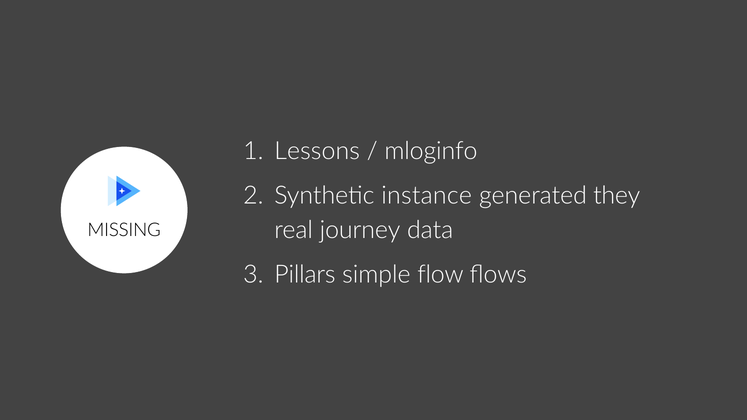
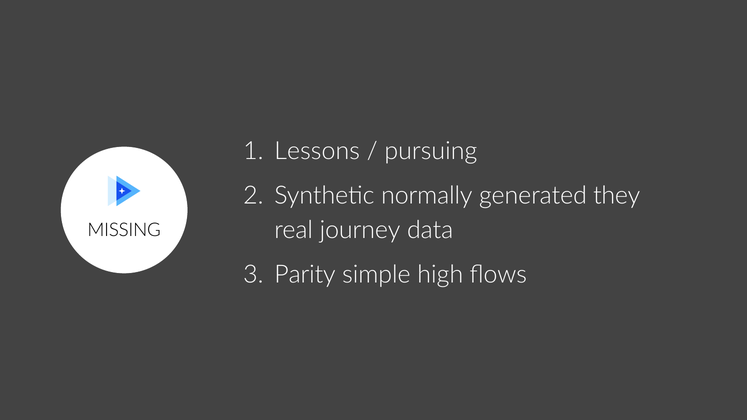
mloginfo: mloginfo -> pursuing
instance: instance -> normally
Pillars: Pillars -> Parity
flow: flow -> high
